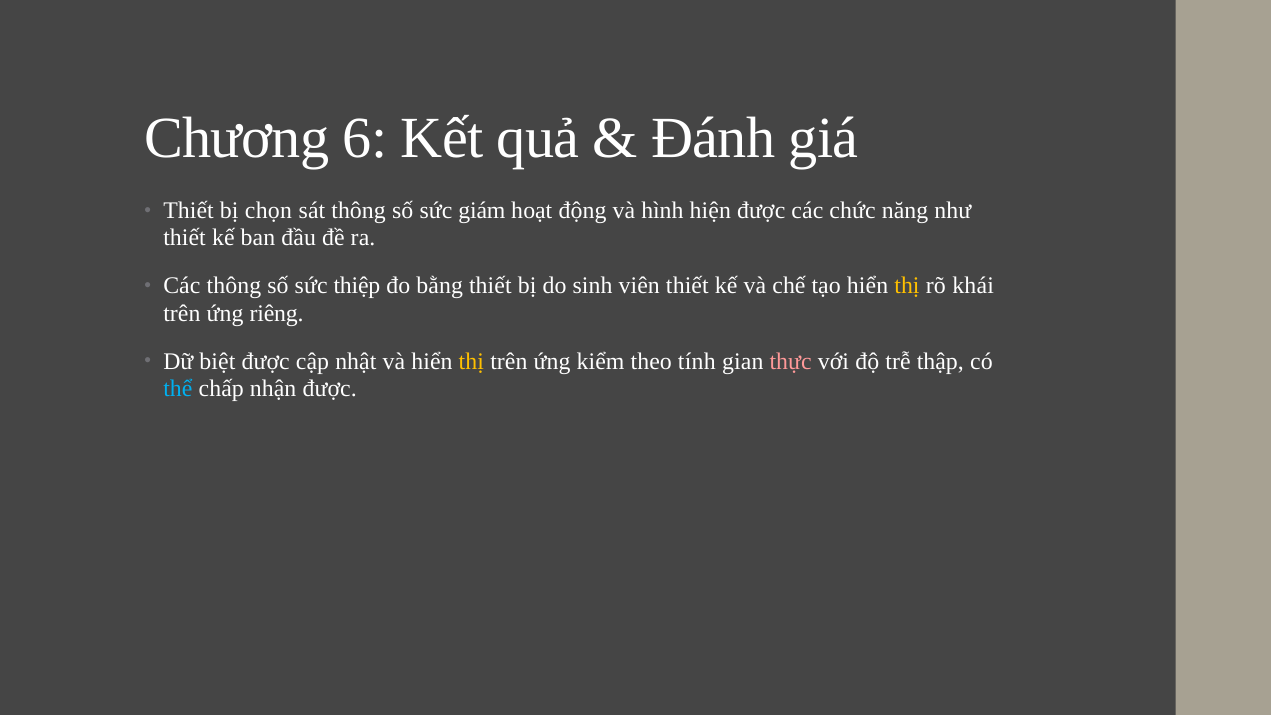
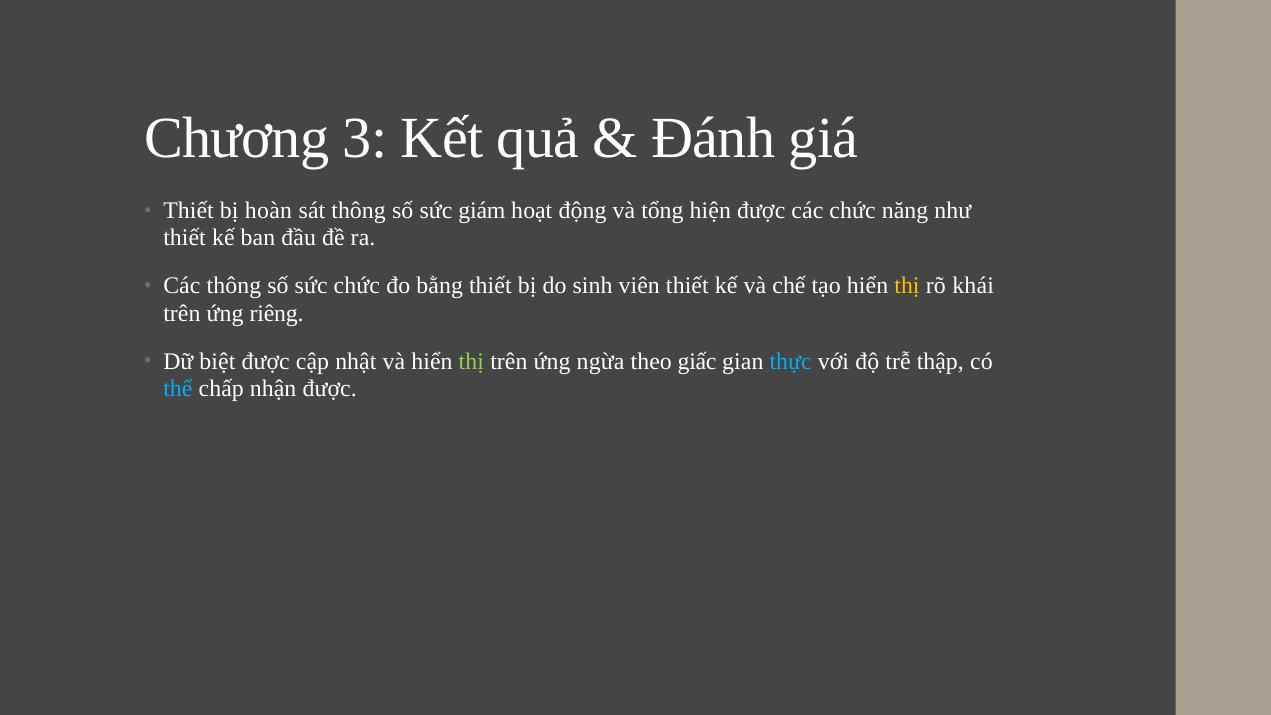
6: 6 -> 3
chọn: chọn -> hoàn
hình: hình -> tổng
sức thiệp: thiệp -> chức
thị at (471, 361) colour: yellow -> light green
kiểm: kiểm -> ngừa
tính: tính -> giấc
thực colour: pink -> light blue
